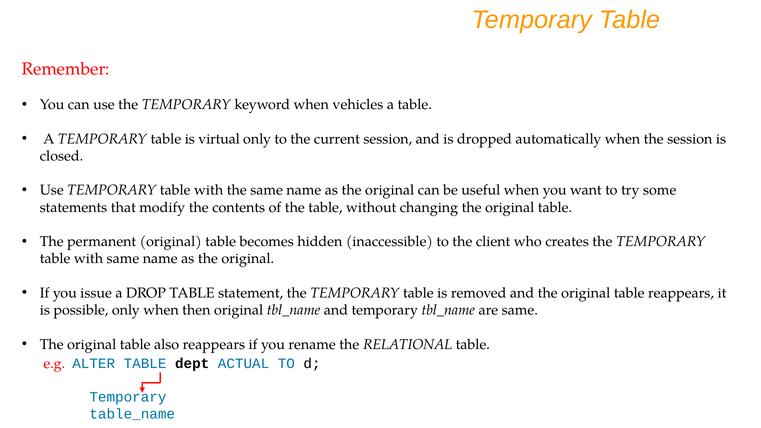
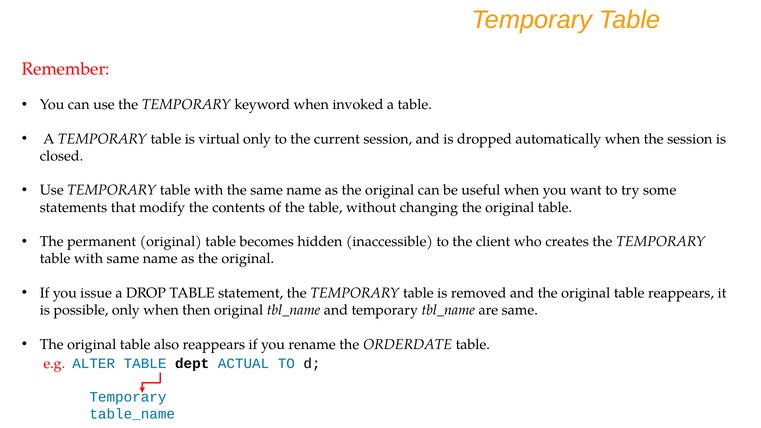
vehicles: vehicles -> invoked
RELATIONAL: RELATIONAL -> ORDERDATE
